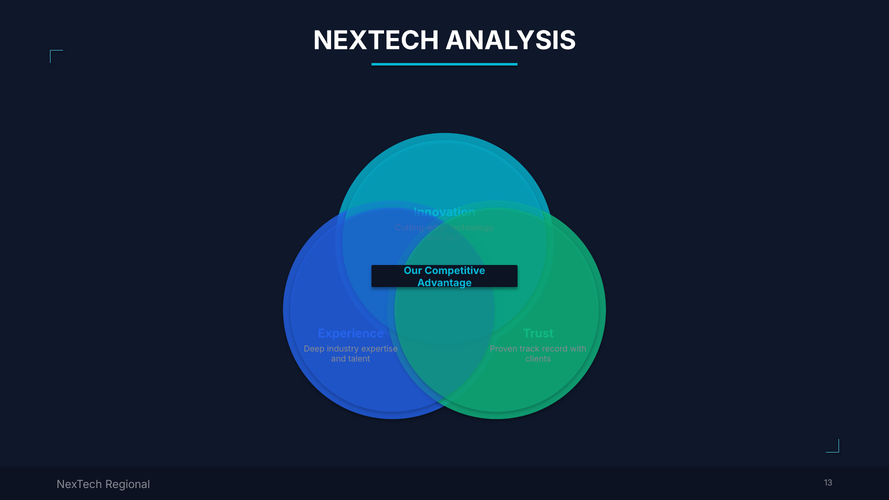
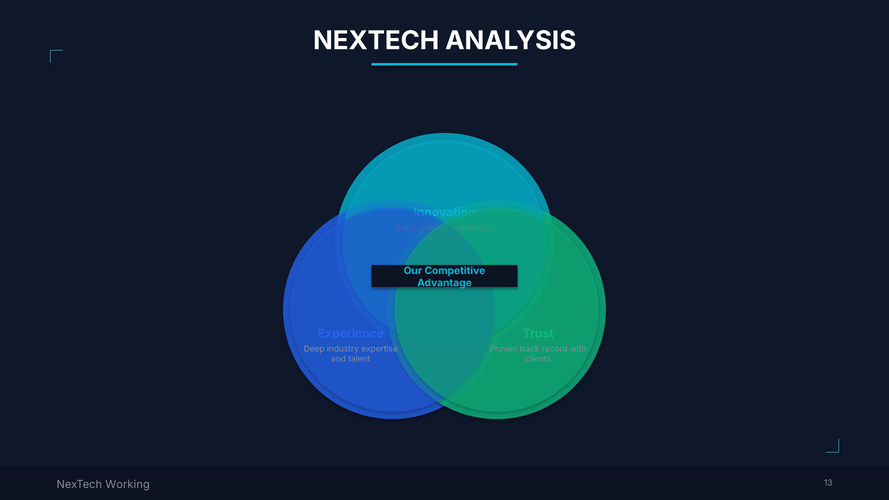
Regional: Regional -> Working
